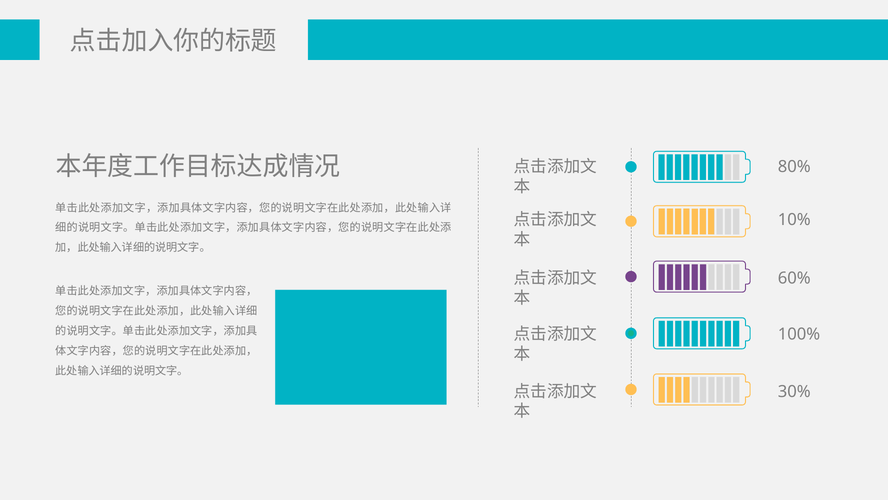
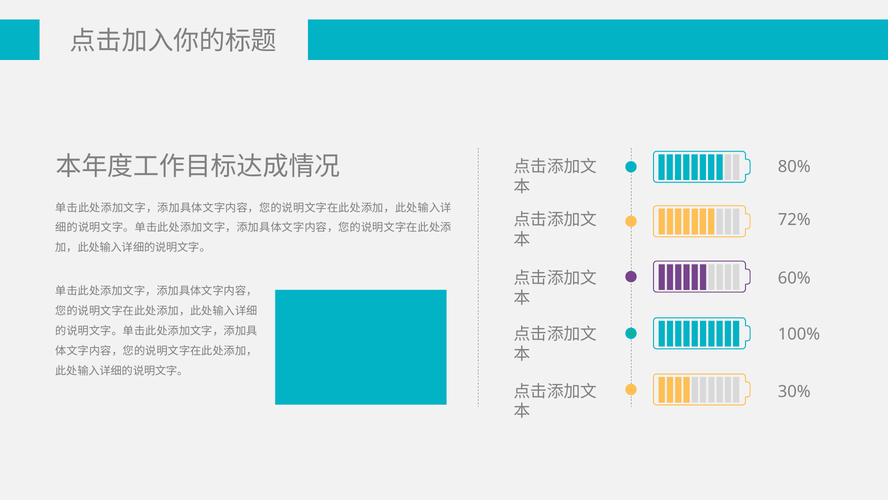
10%: 10% -> 72%
